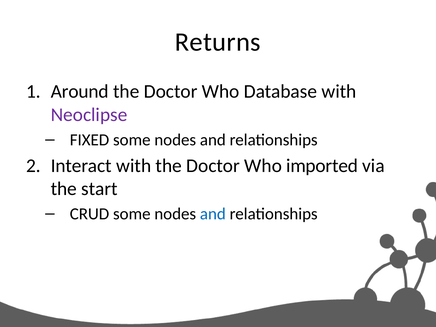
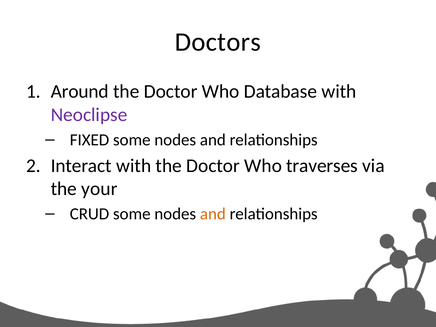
Returns: Returns -> Doctors
imported: imported -> traverses
start: start -> your
and at (213, 214) colour: blue -> orange
